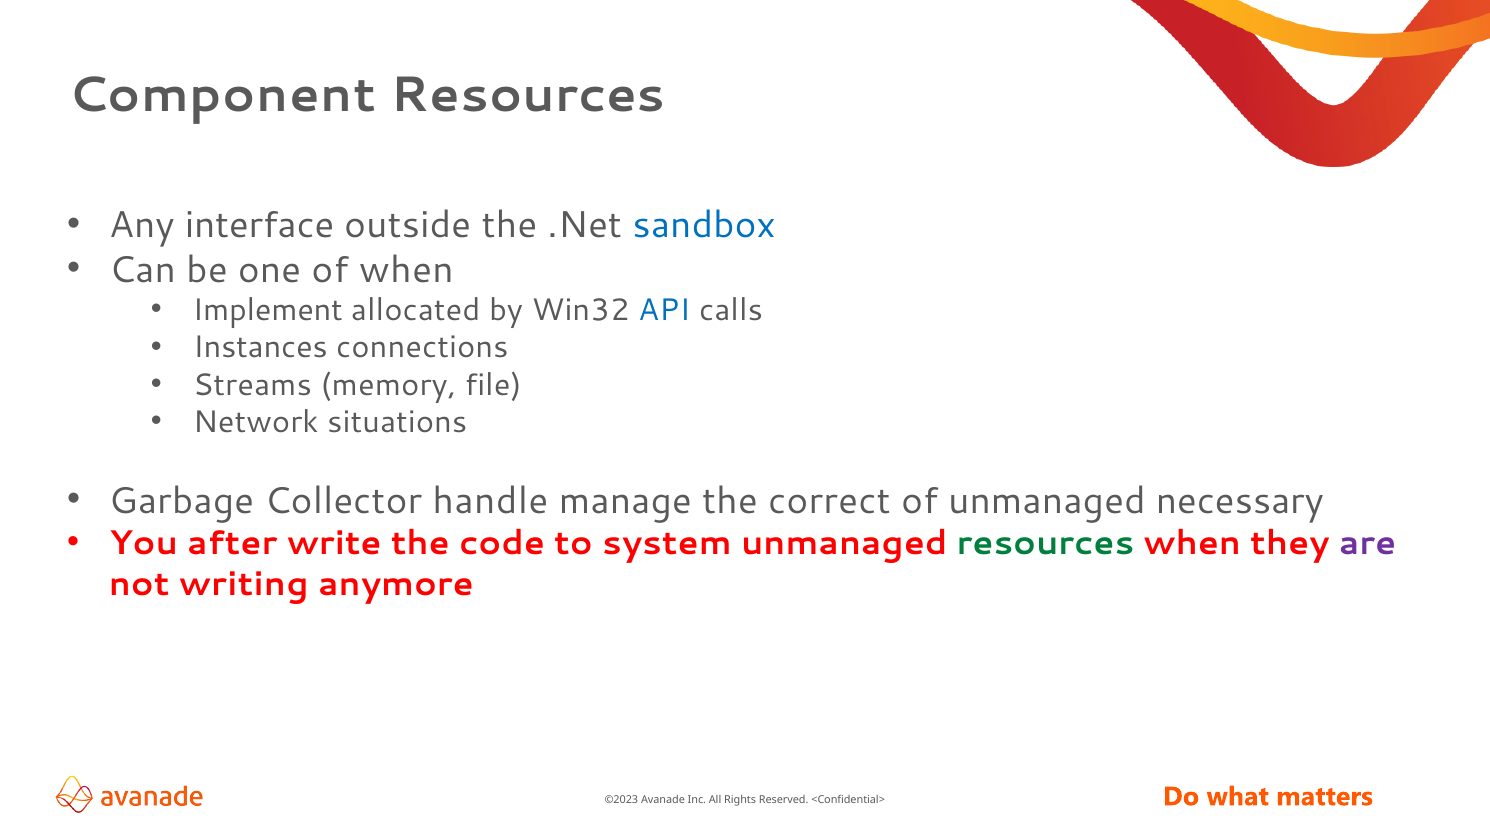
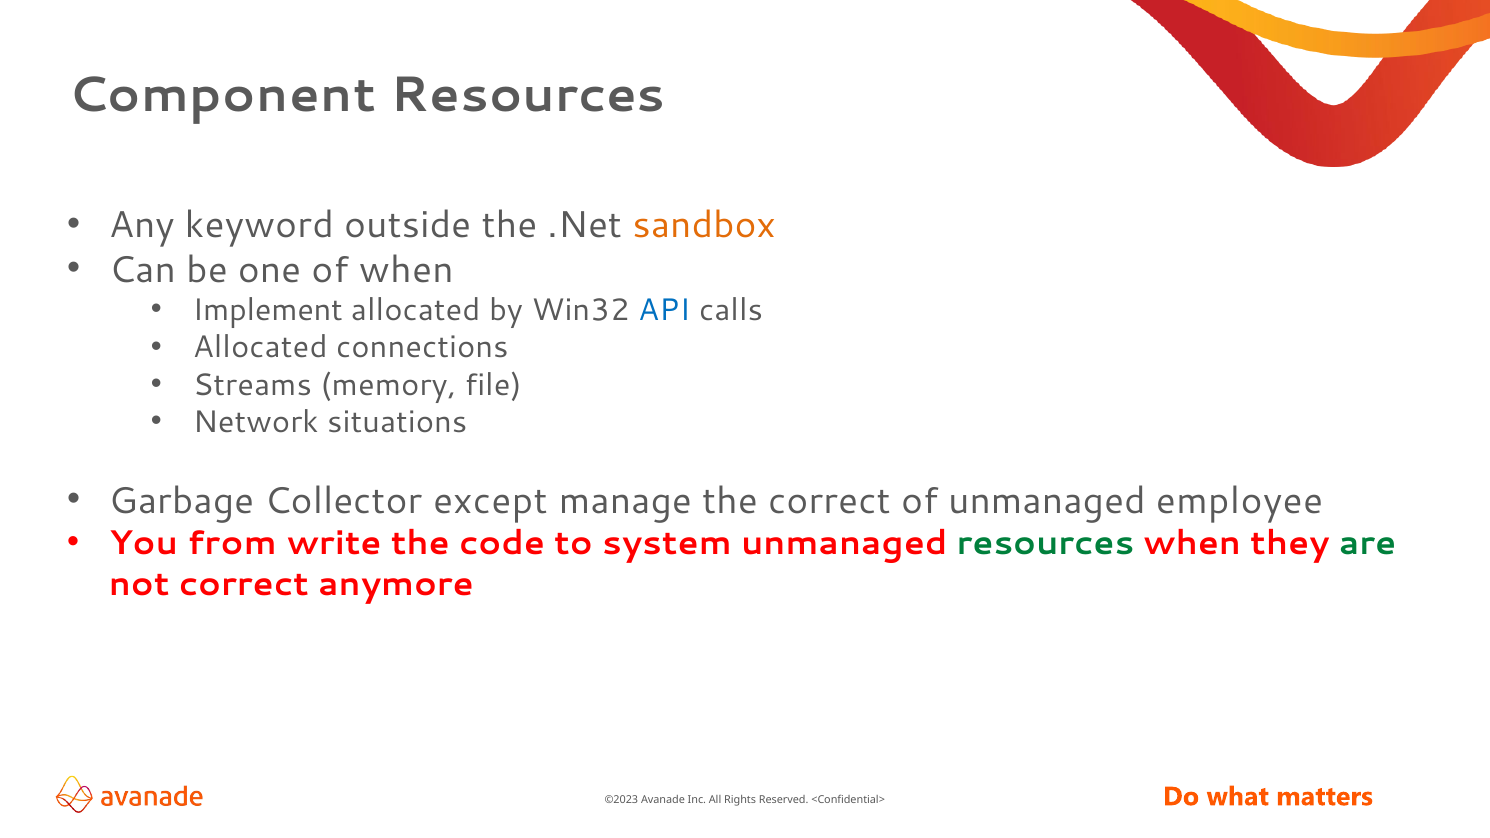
interface: interface -> keyword
sandbox colour: blue -> orange
Instances at (260, 348): Instances -> Allocated
handle: handle -> except
necessary: necessary -> employee
after: after -> from
are colour: purple -> green
not writing: writing -> correct
